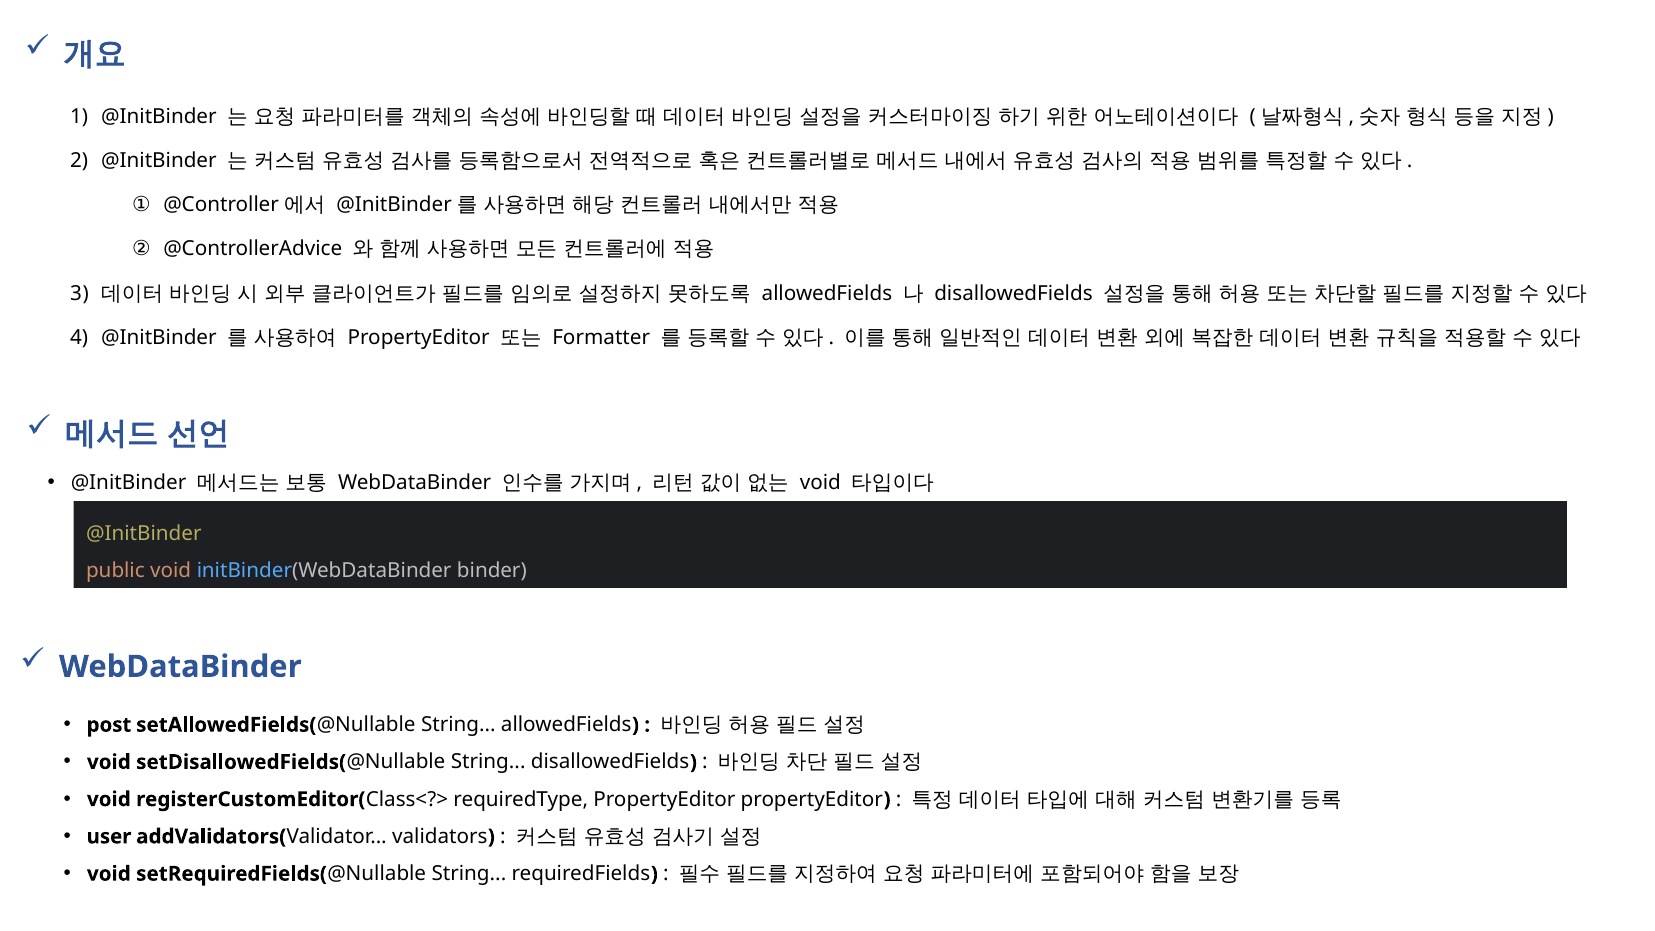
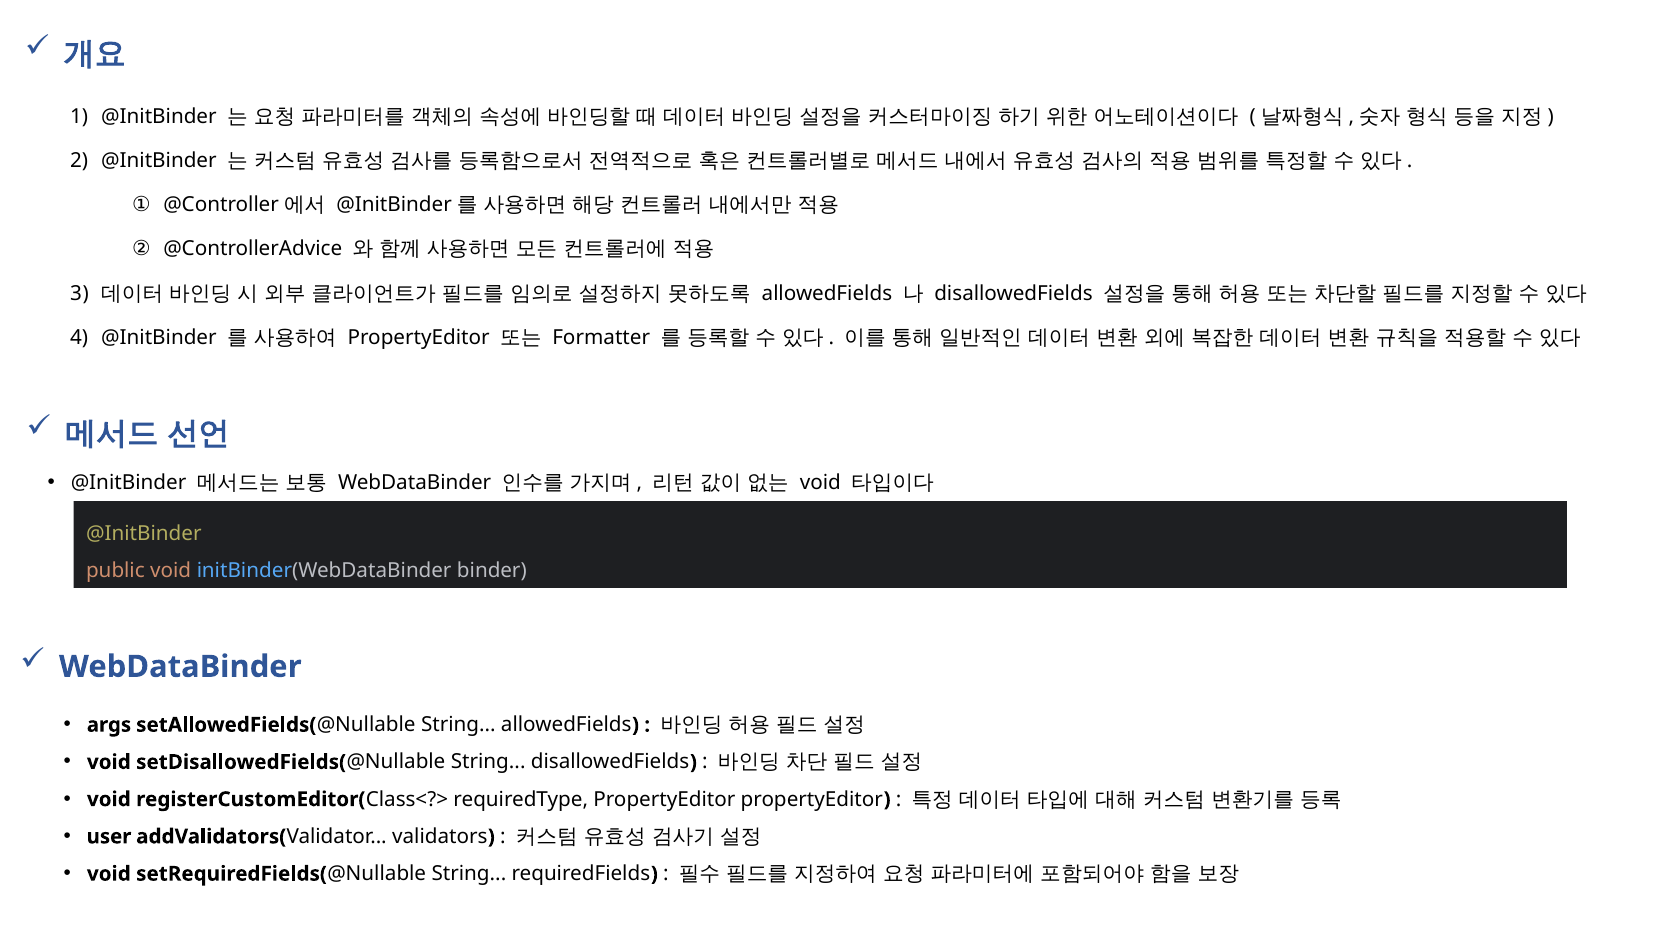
post: post -> args
